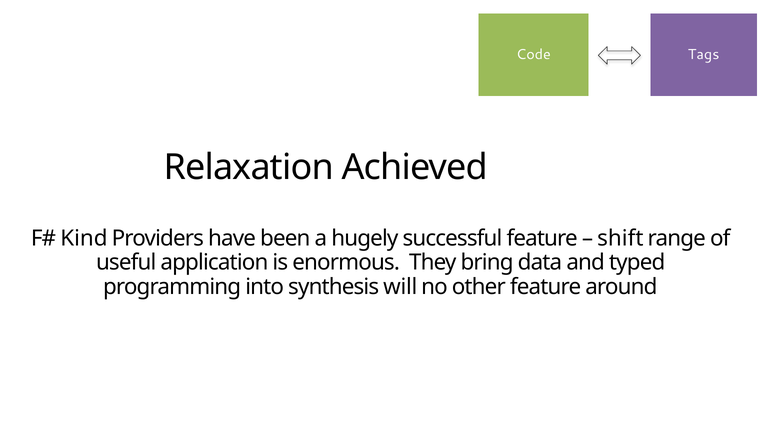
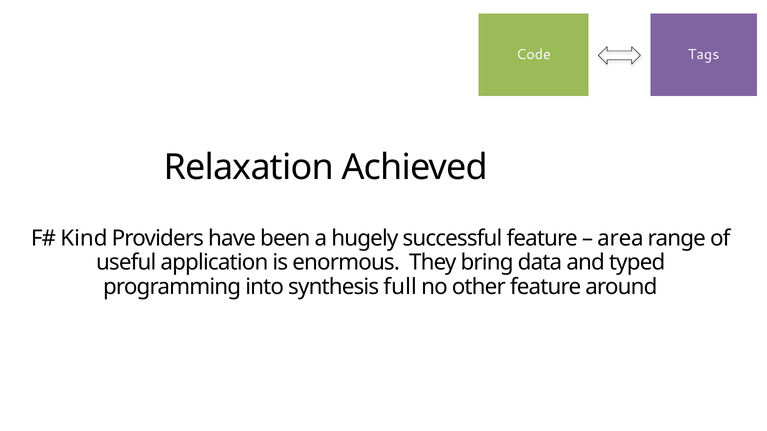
shift: shift -> area
will: will -> full
